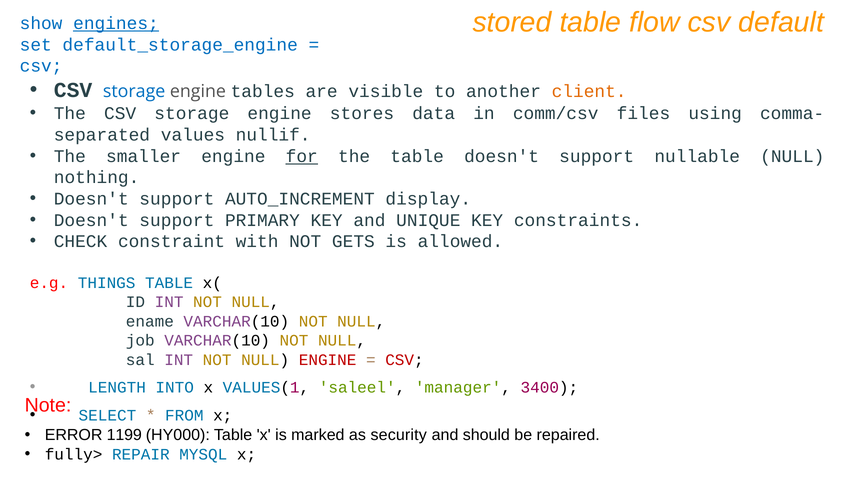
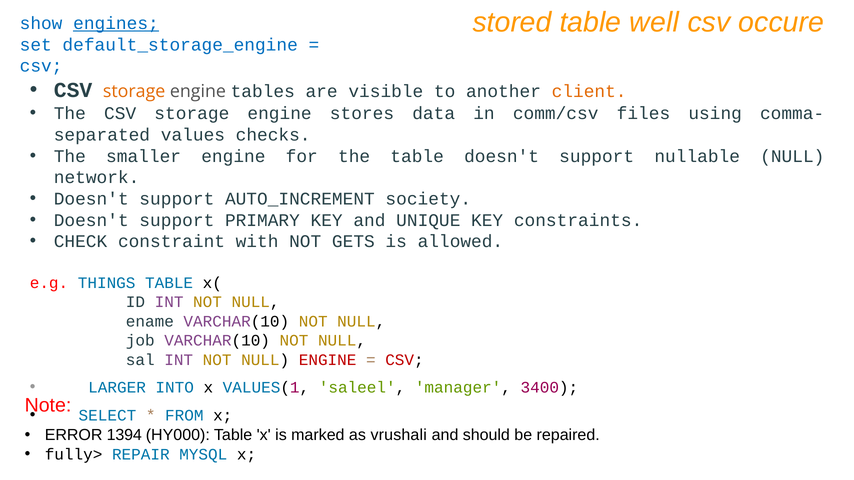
flow: flow -> well
default: default -> occure
storage at (134, 91) colour: blue -> orange
nullif: nullif -> checks
for underline: present -> none
nothing: nothing -> network
display: display -> society
LENGTH: LENGTH -> LARGER
1199: 1199 -> 1394
security: security -> vrushali
